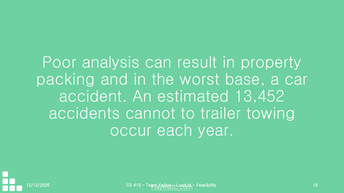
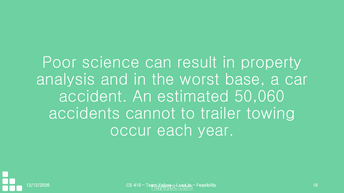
analysis: analysis -> science
packing: packing -> analysis
13,452: 13,452 -> 50,060
